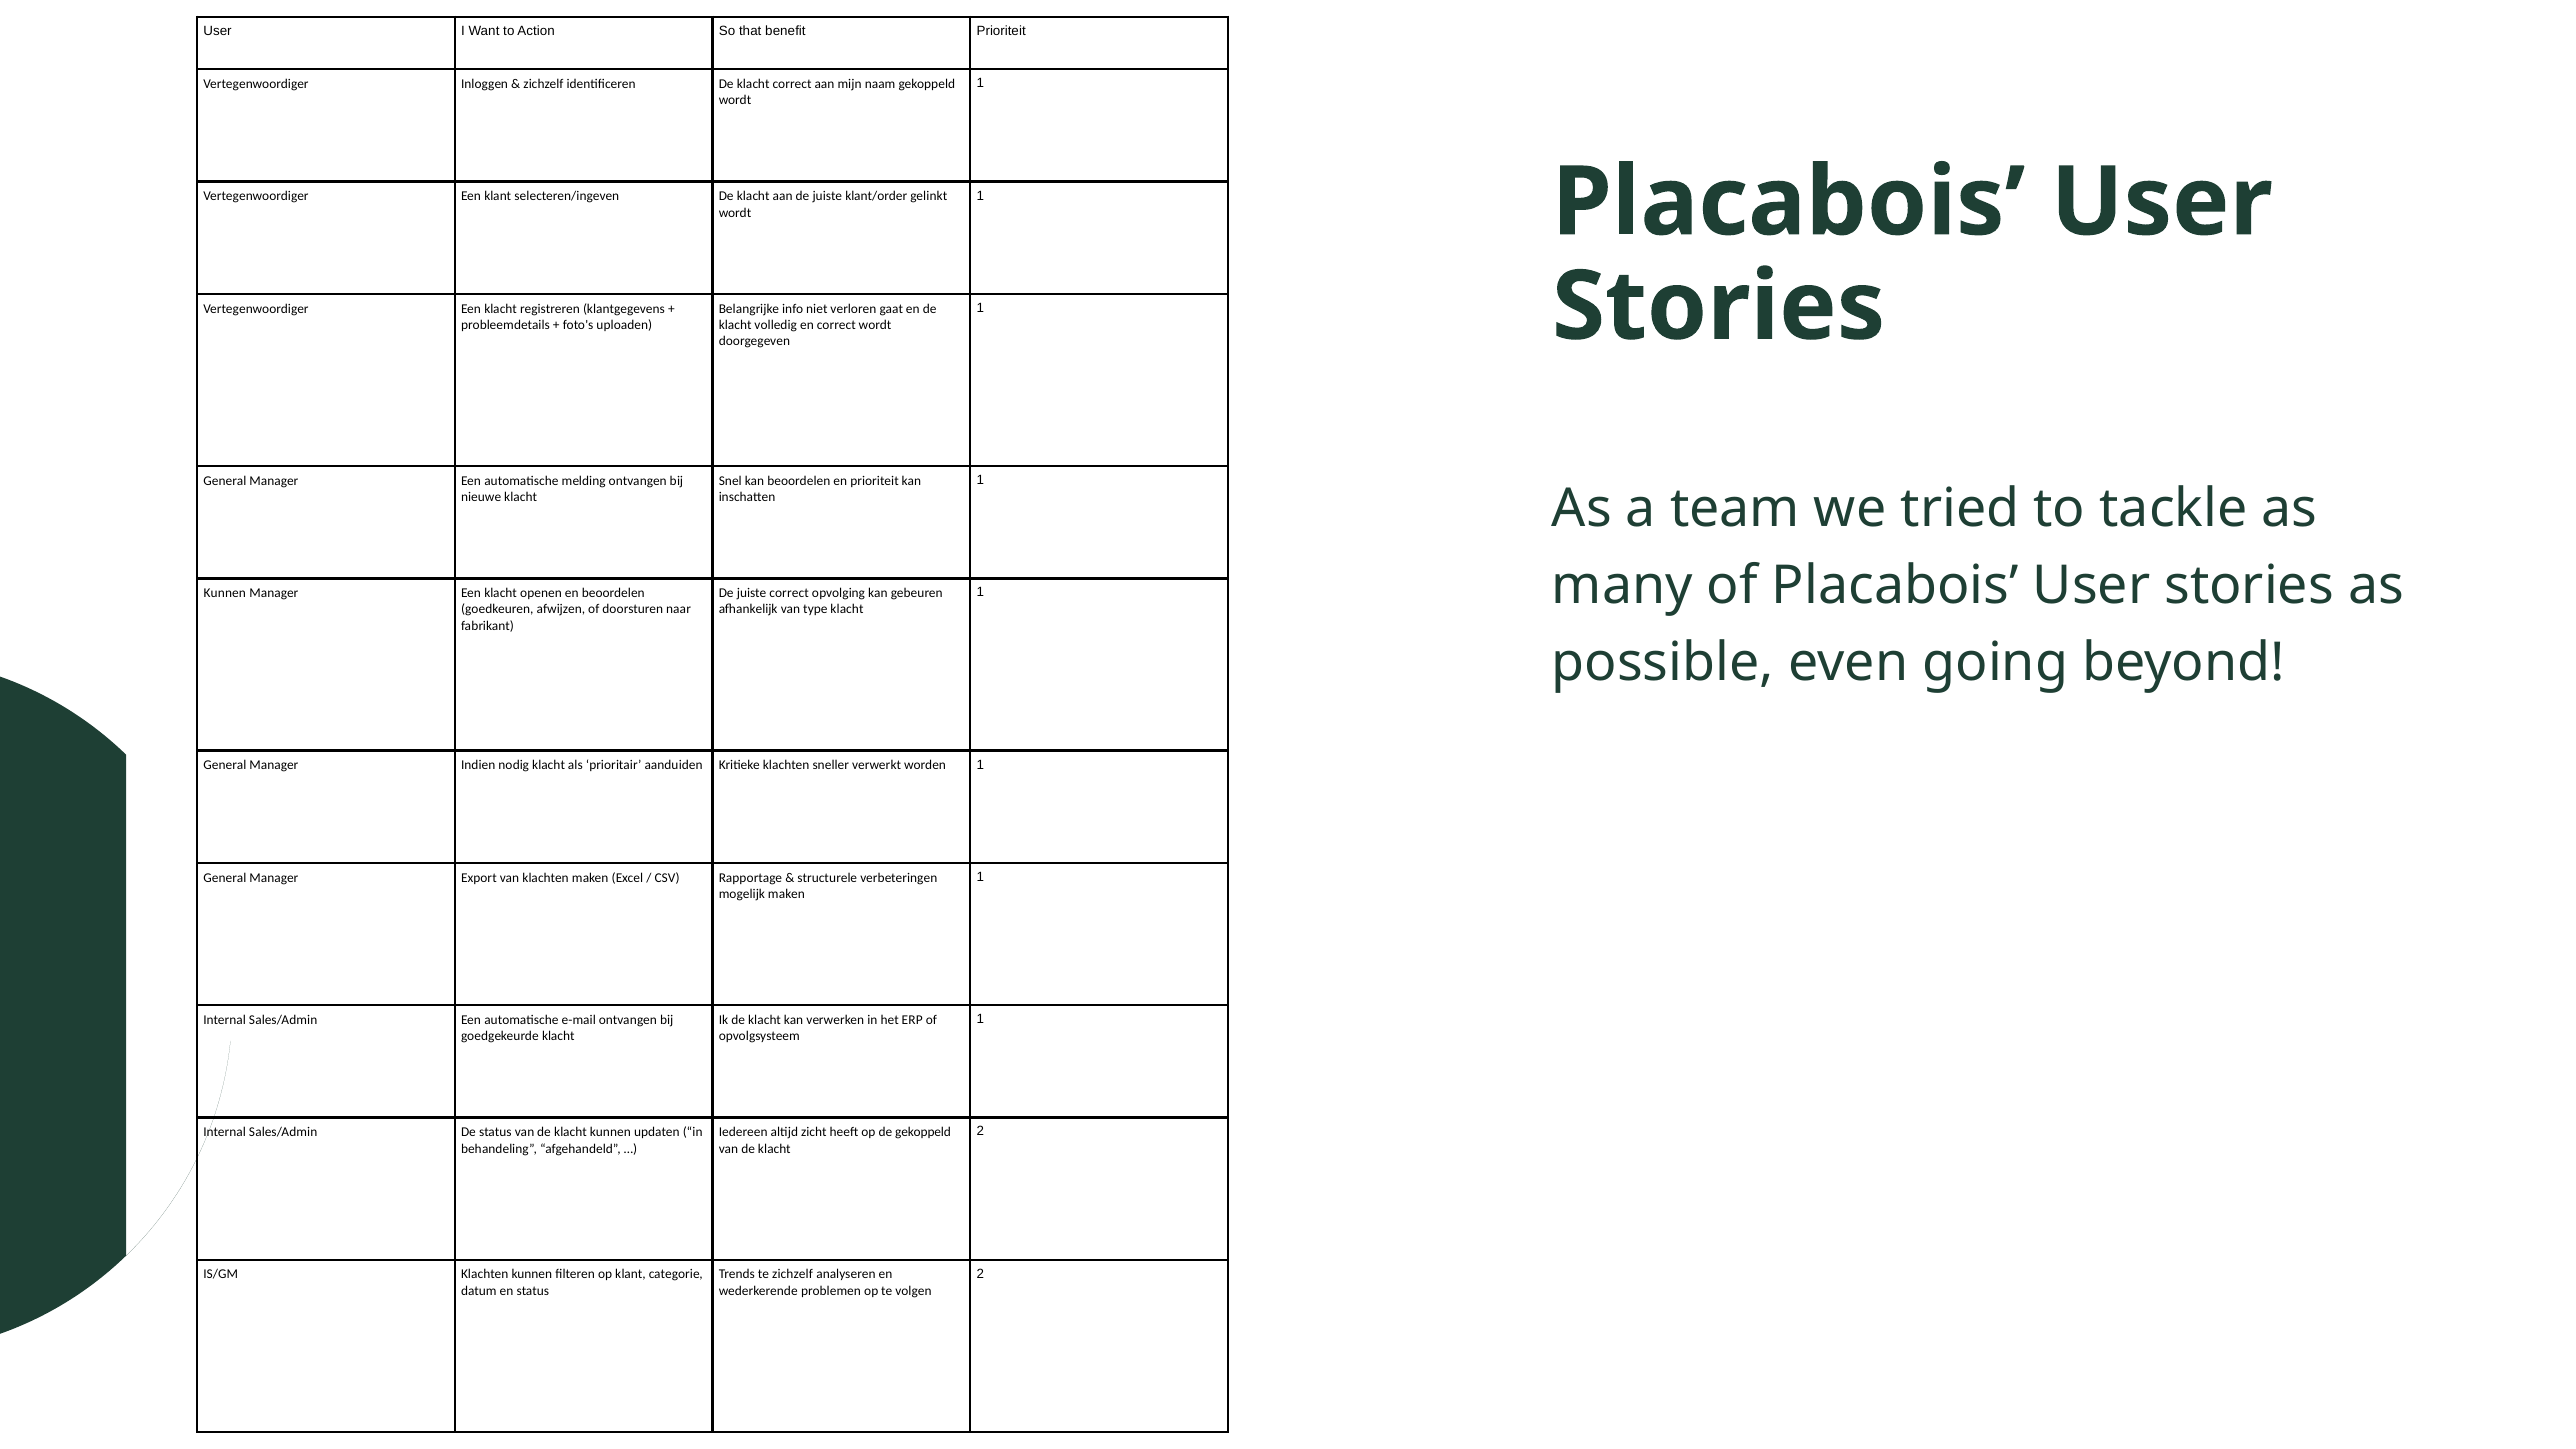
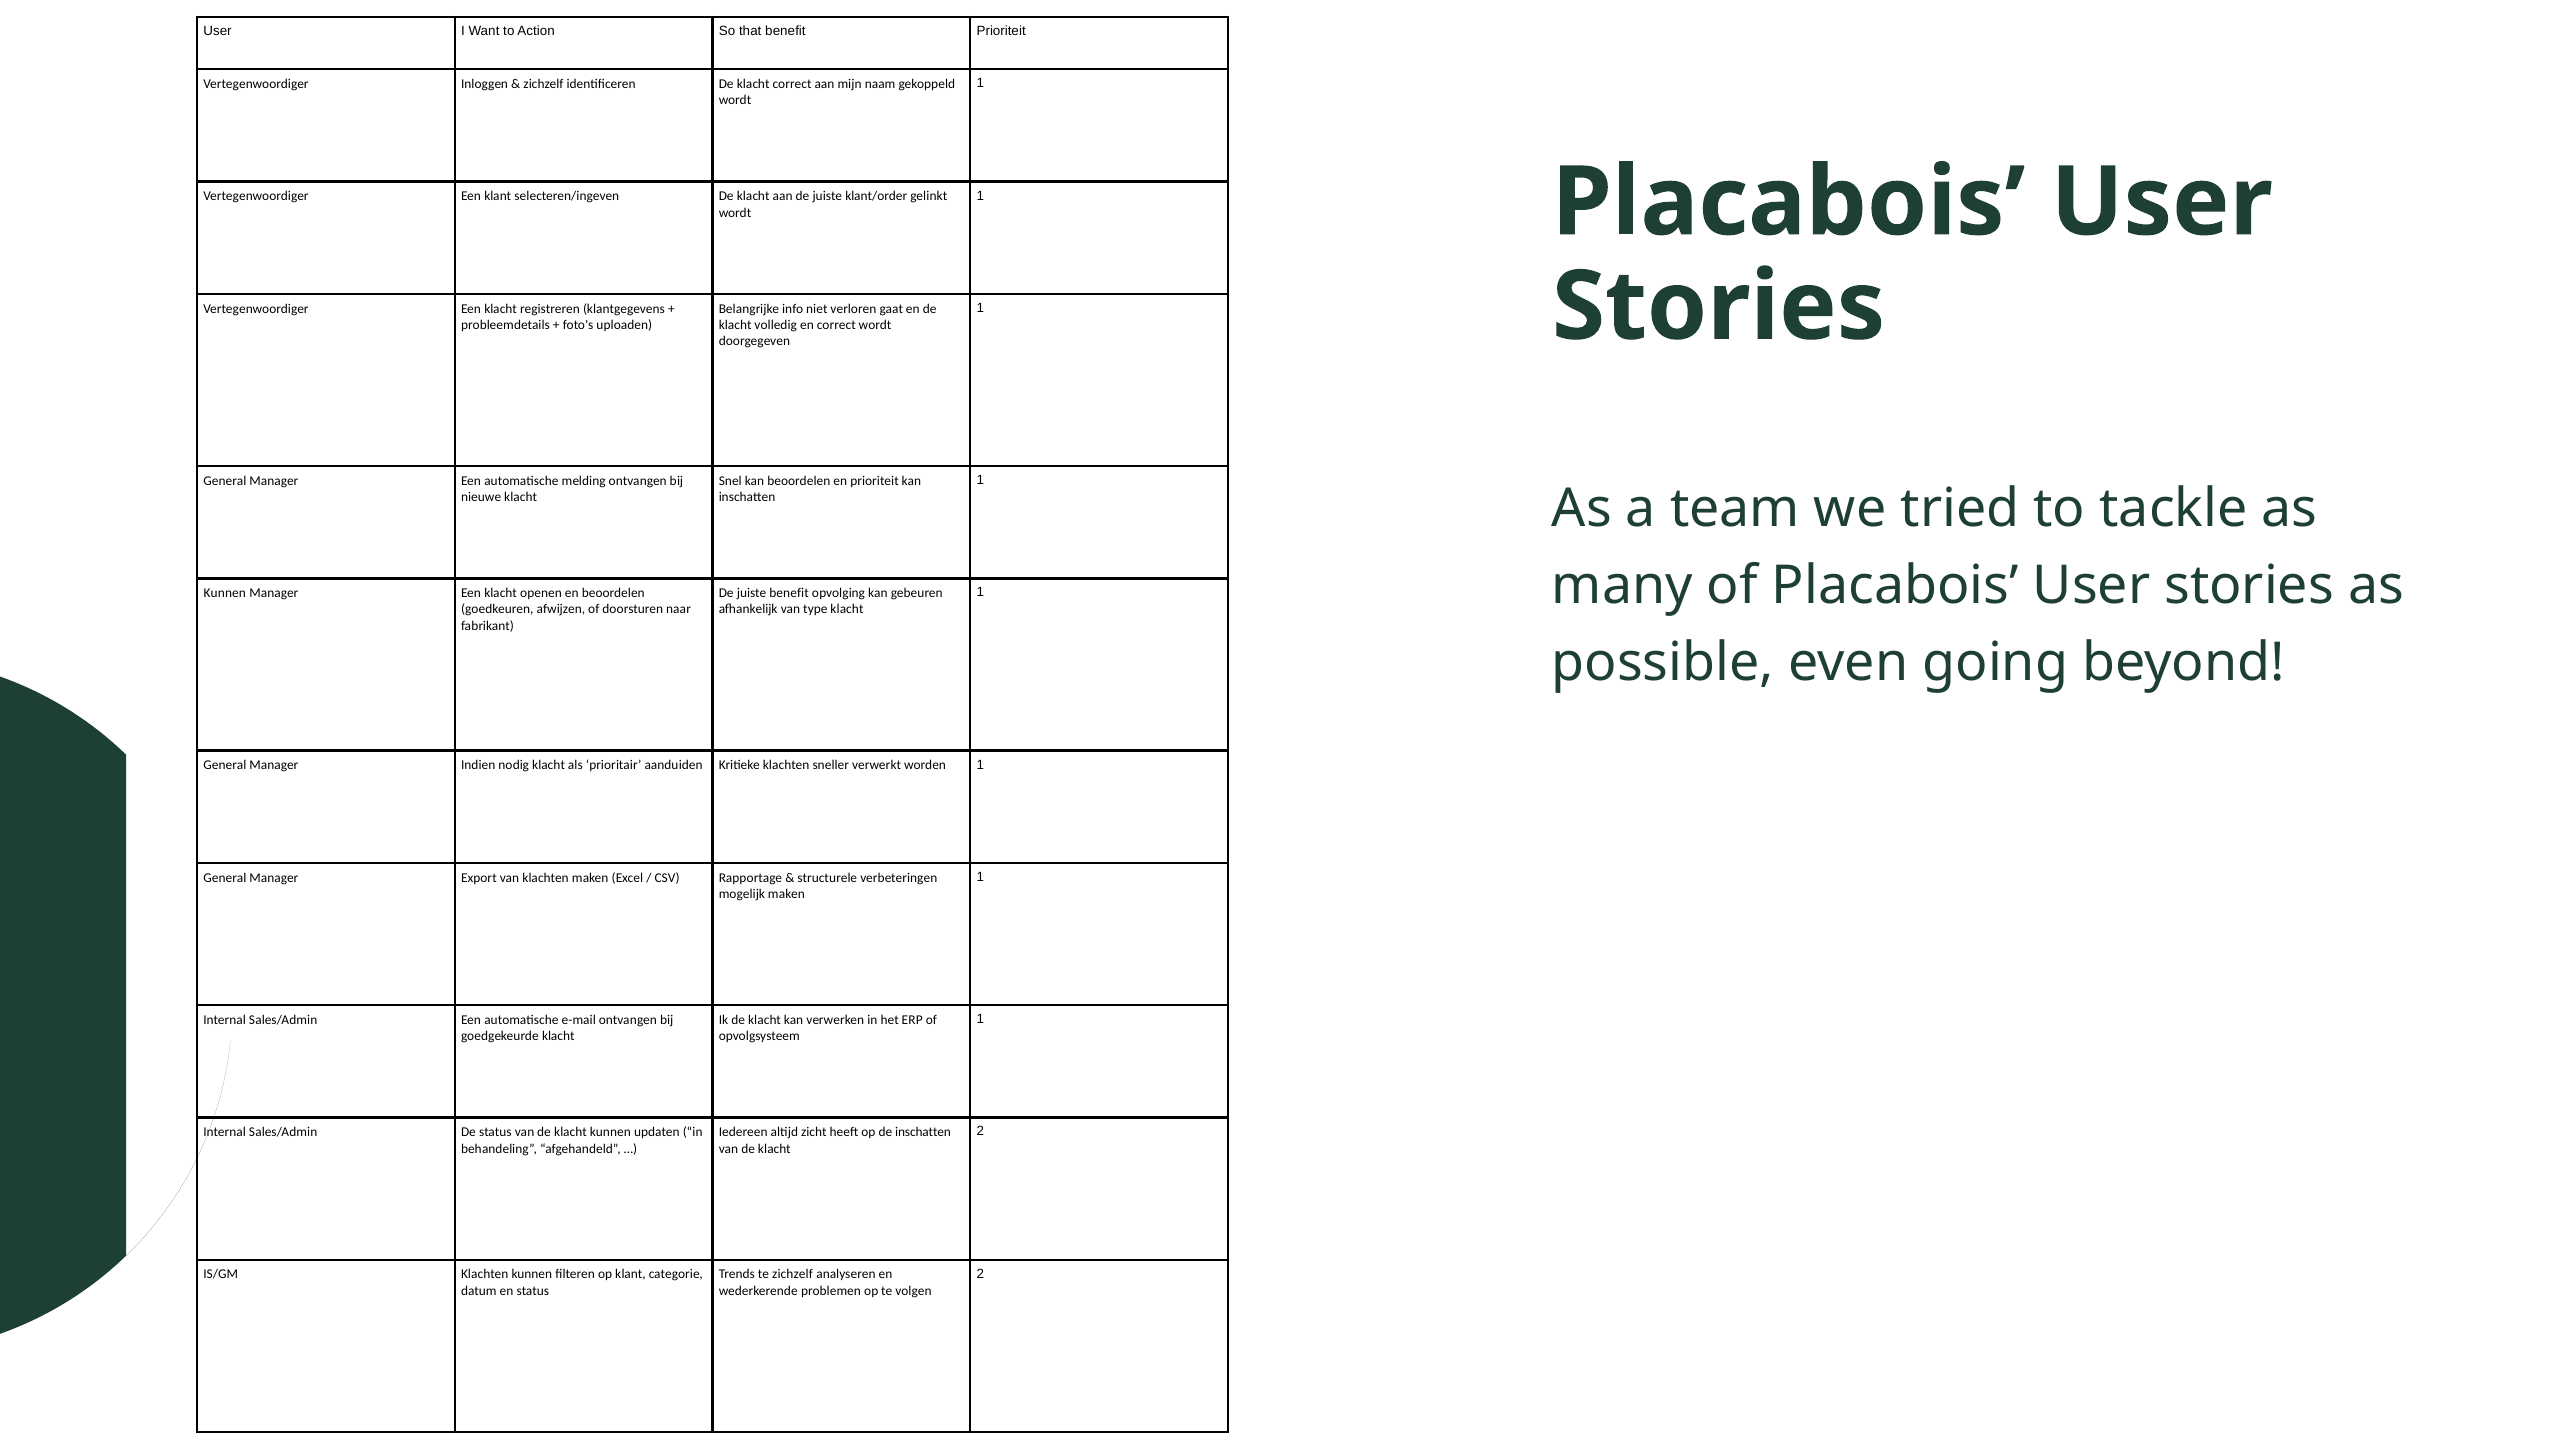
juiste correct: correct -> benefit
de gekoppeld: gekoppeld -> inschatten
